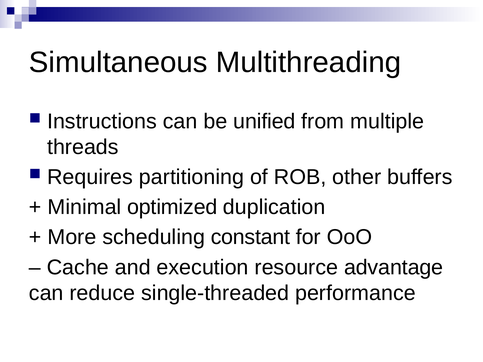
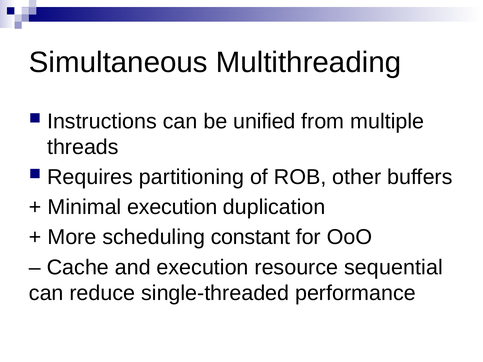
Minimal optimized: optimized -> execution
advantage: advantage -> sequential
